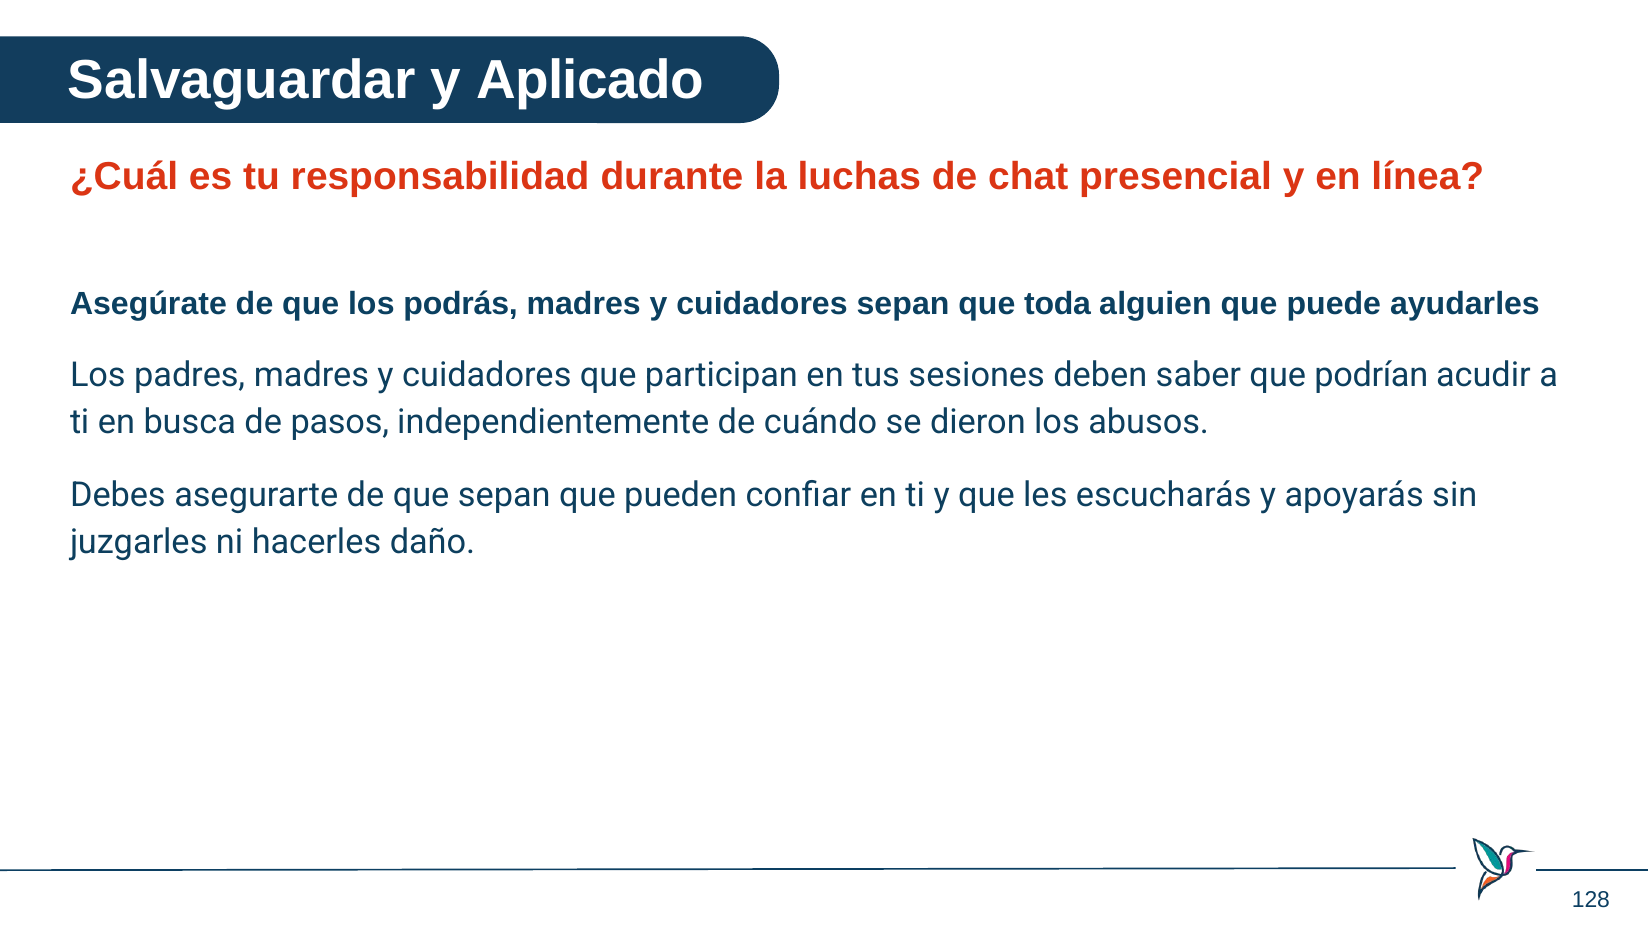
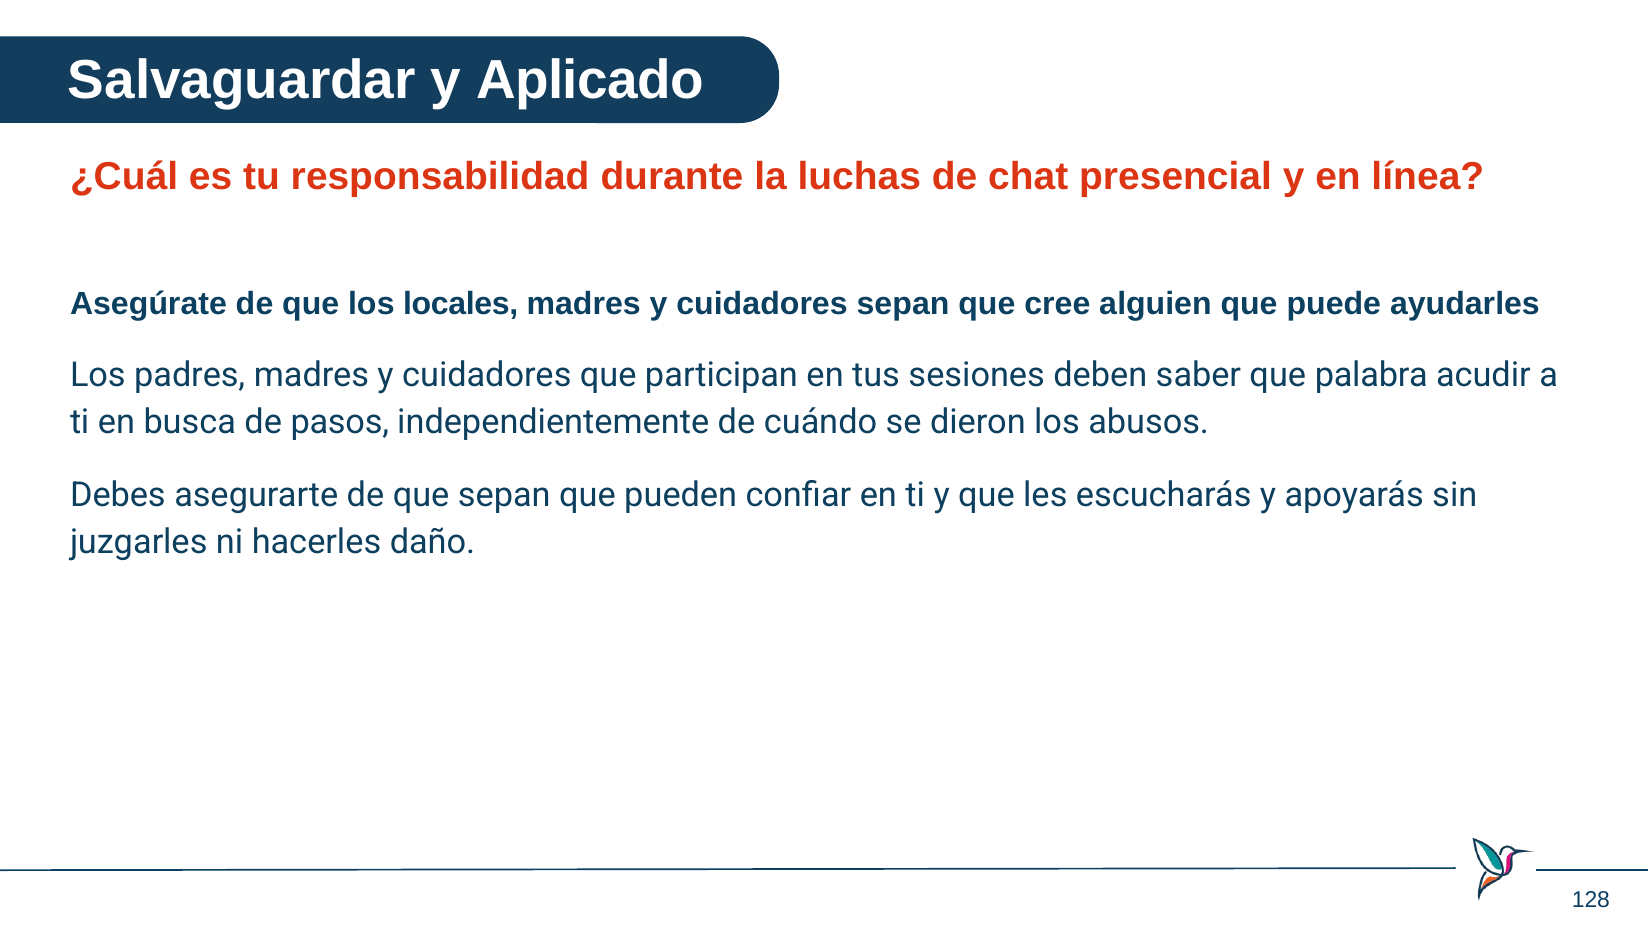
podrás: podrás -> locales
toda: toda -> cree
podrían: podrían -> palabra
